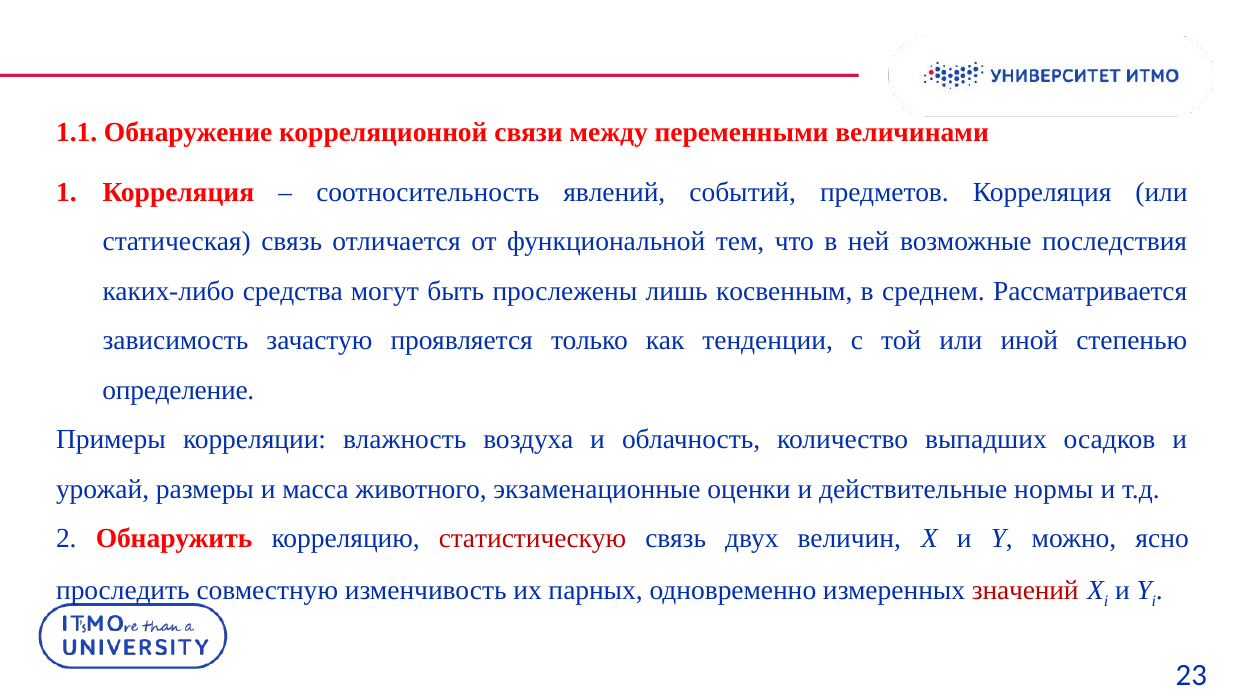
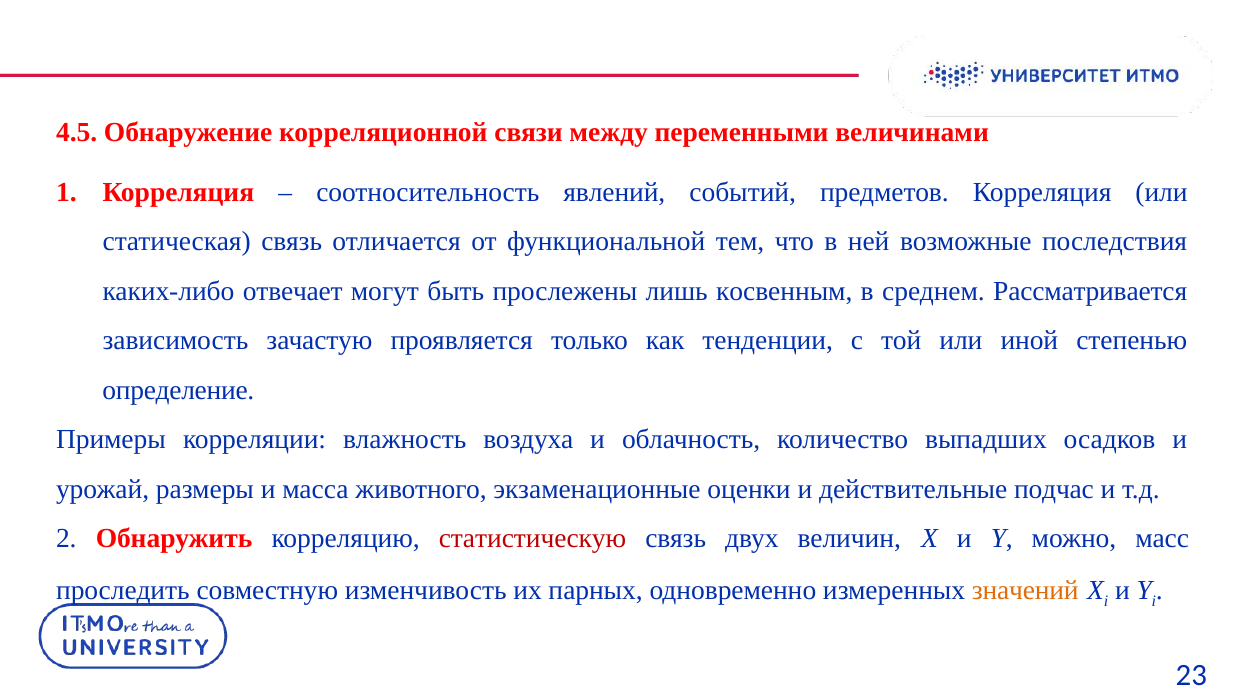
1.1: 1.1 -> 4.5
средства: средства -> отвечает
нормы: нормы -> подчас
ясно: ясно -> масс
значений colour: red -> orange
